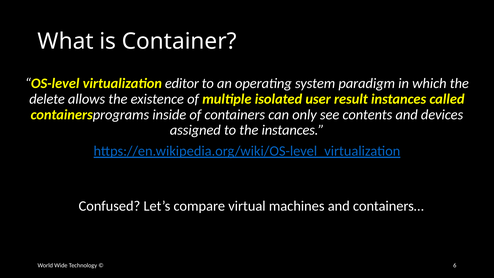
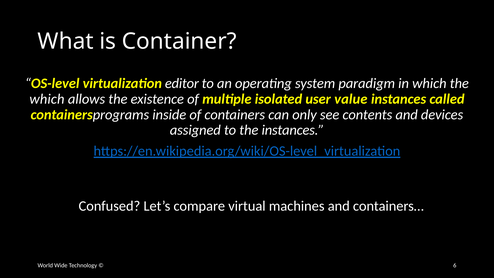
delete at (47, 99): delete -> which
result: result -> value
